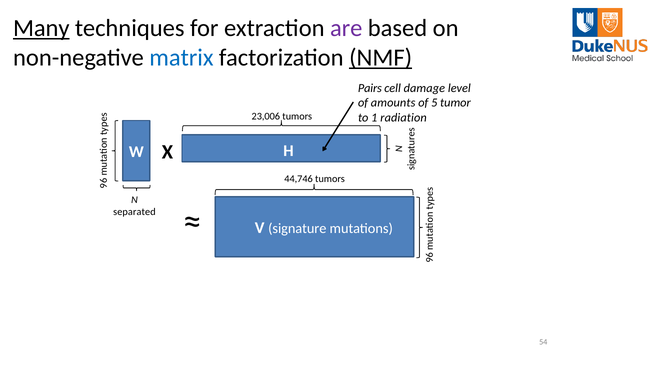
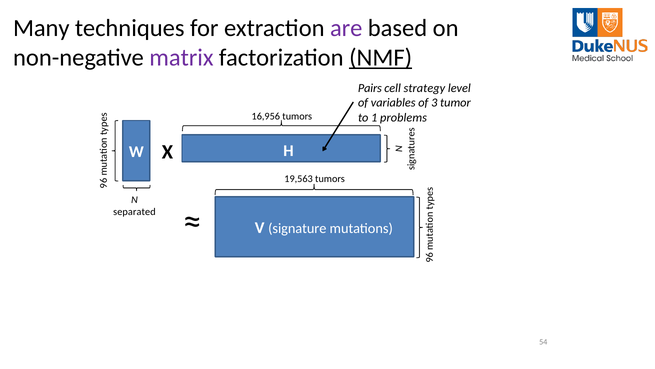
Many underline: present -> none
matrix colour: blue -> purple
damage: damage -> strategy
amounts: amounts -> variables
5: 5 -> 3
23,006: 23,006 -> 16,956
radiation: radiation -> problems
44,746: 44,746 -> 19,563
